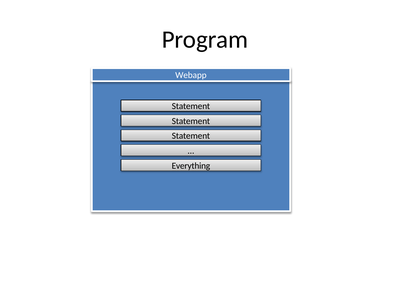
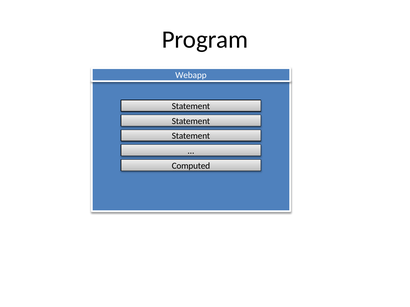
Everything: Everything -> Computed
